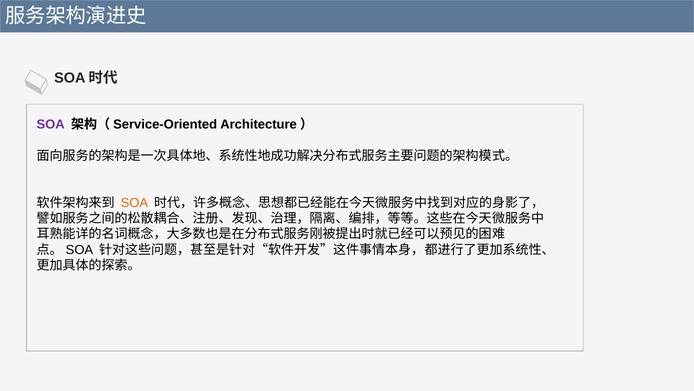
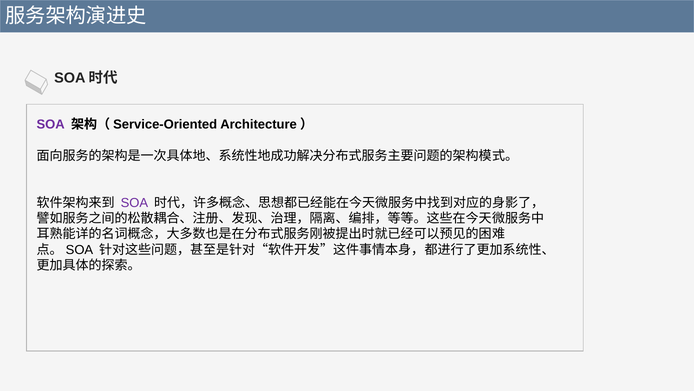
SOA at (134, 203) colour: orange -> purple
